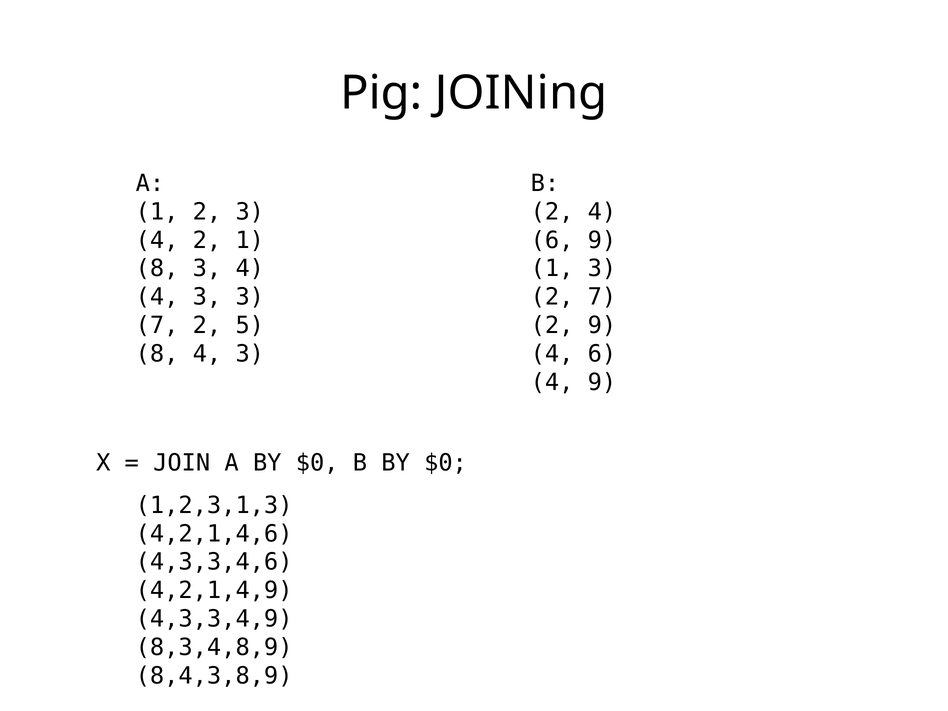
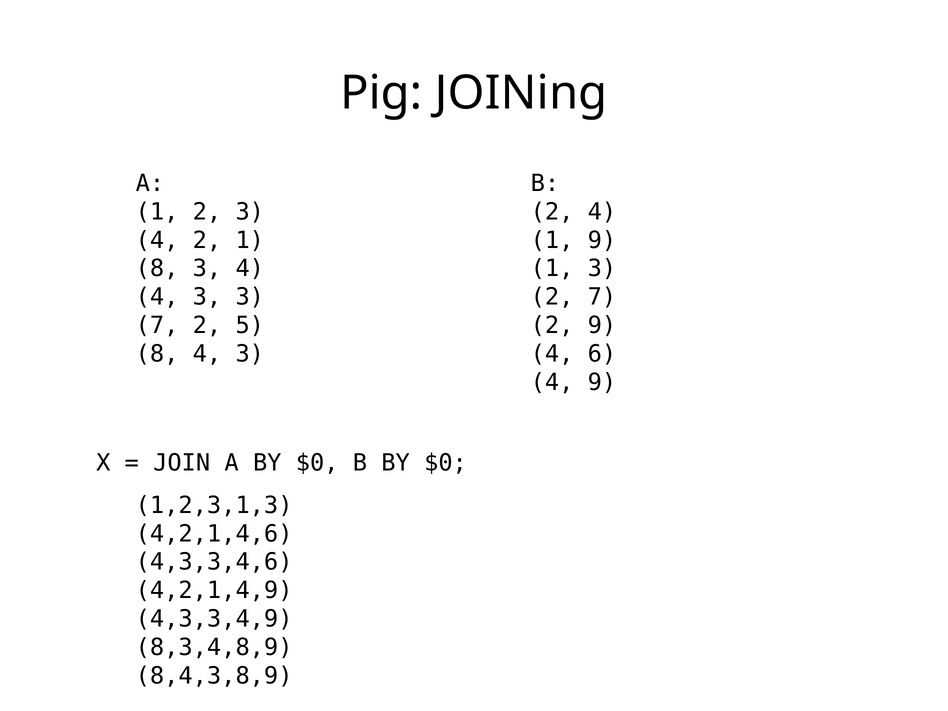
6 at (552, 240): 6 -> 1
